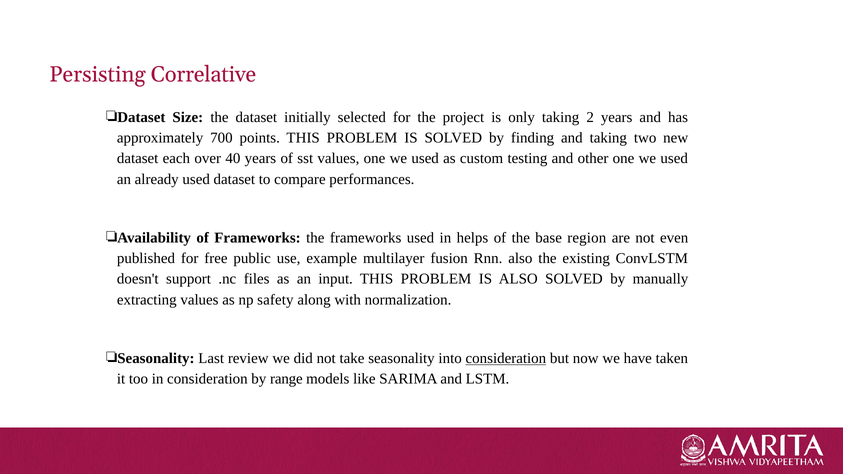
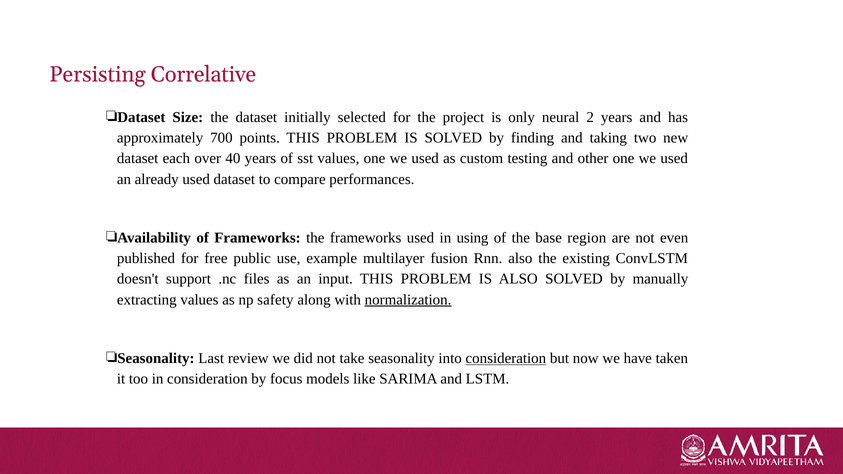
only taking: taking -> neural
helps: helps -> using
normalization underline: none -> present
range: range -> focus
